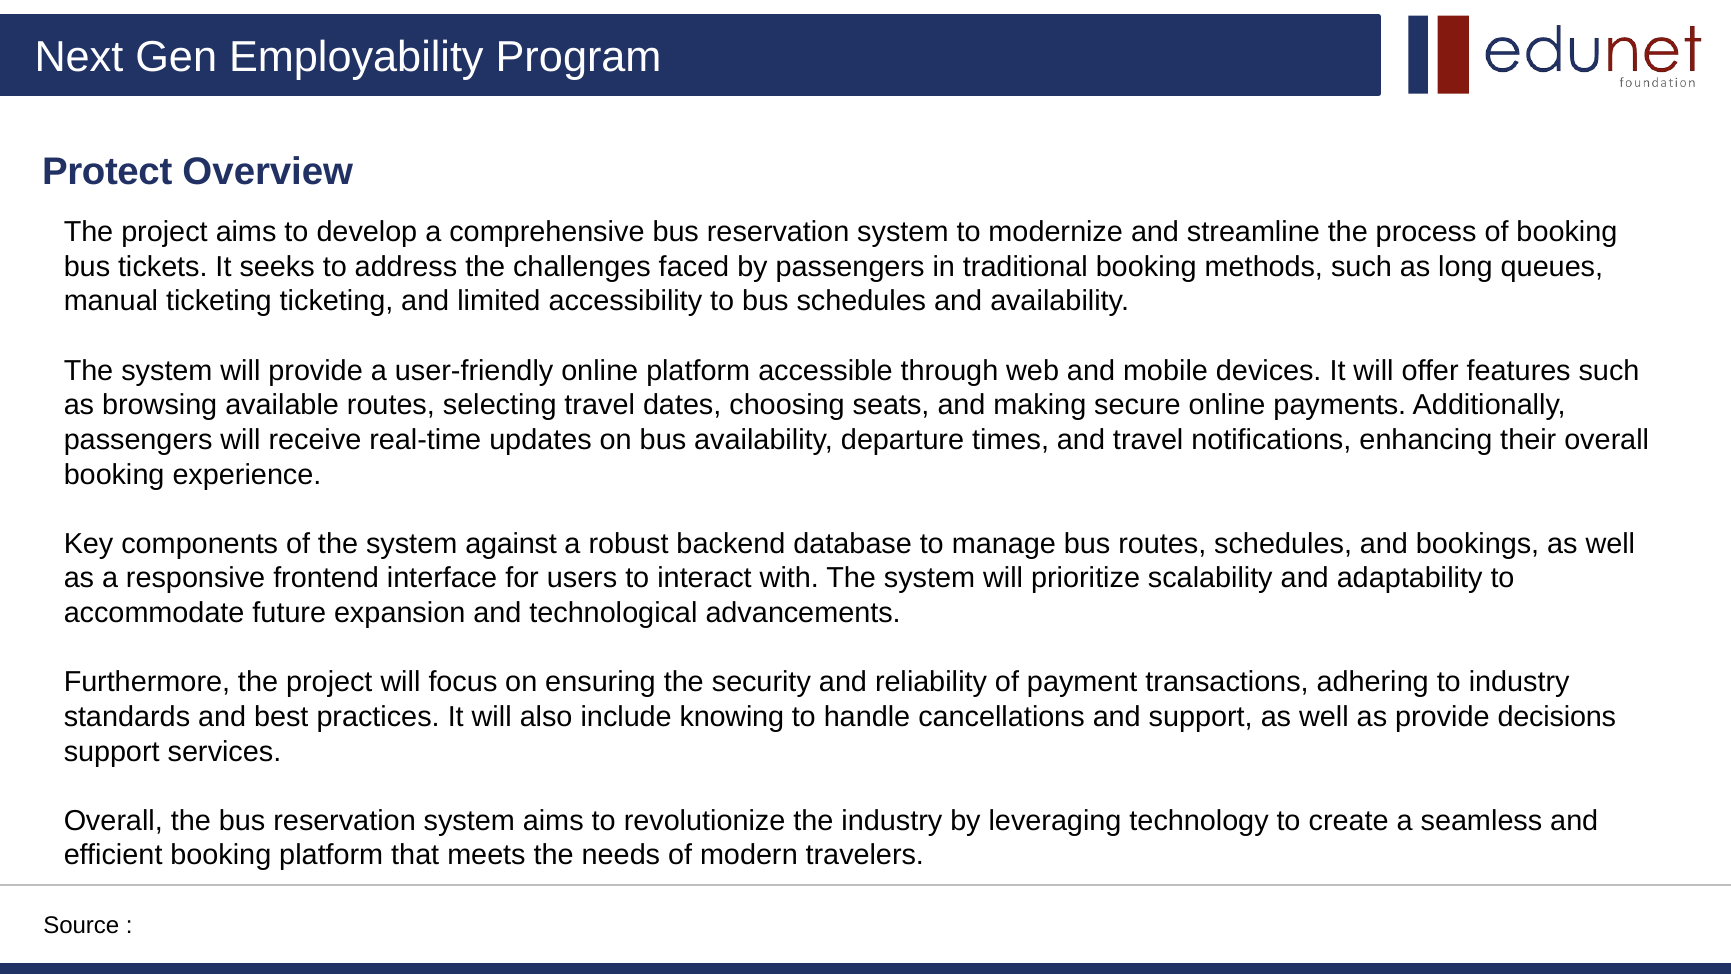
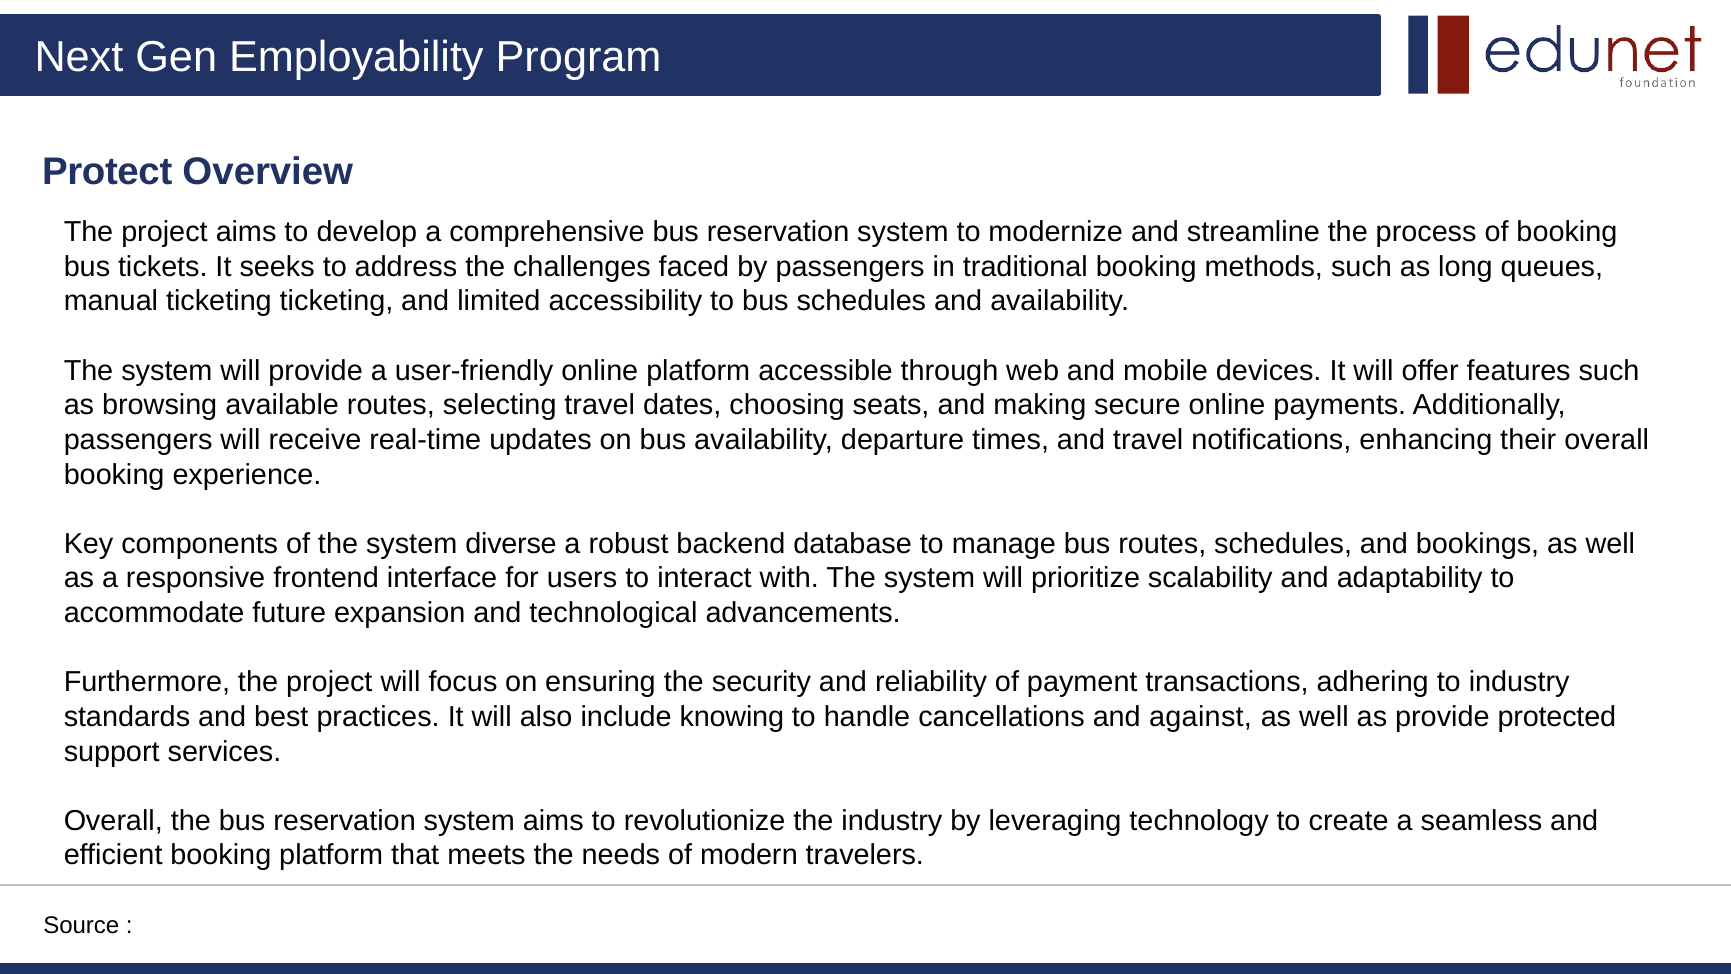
against: against -> diverse
and support: support -> against
decisions: decisions -> protected
